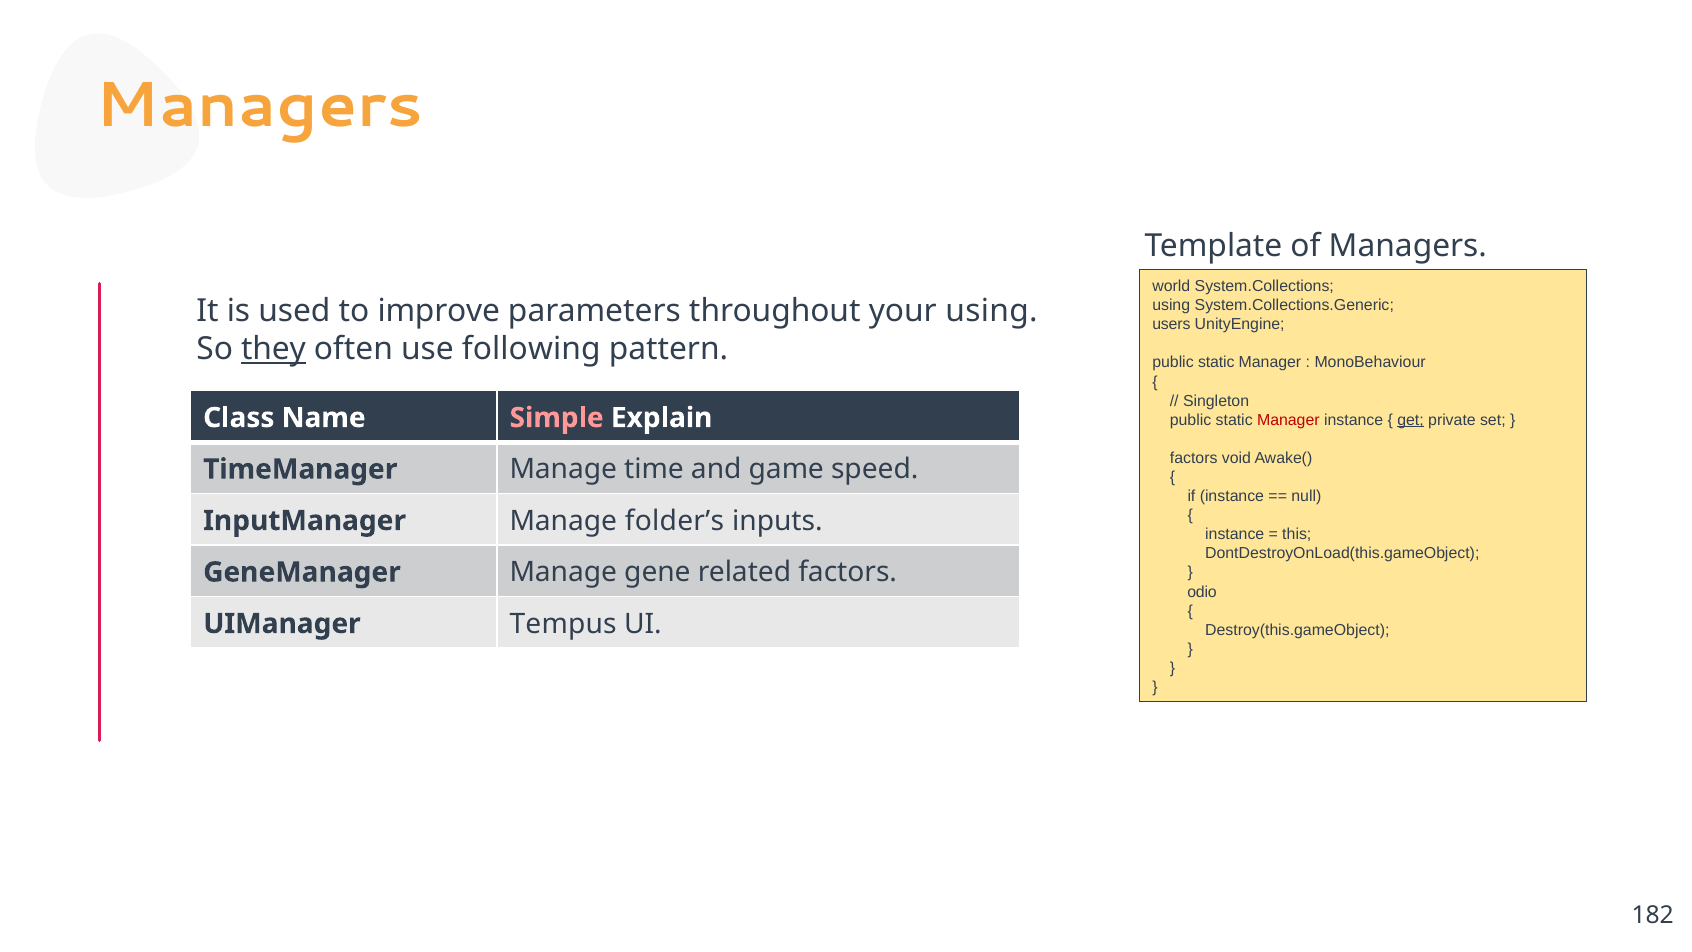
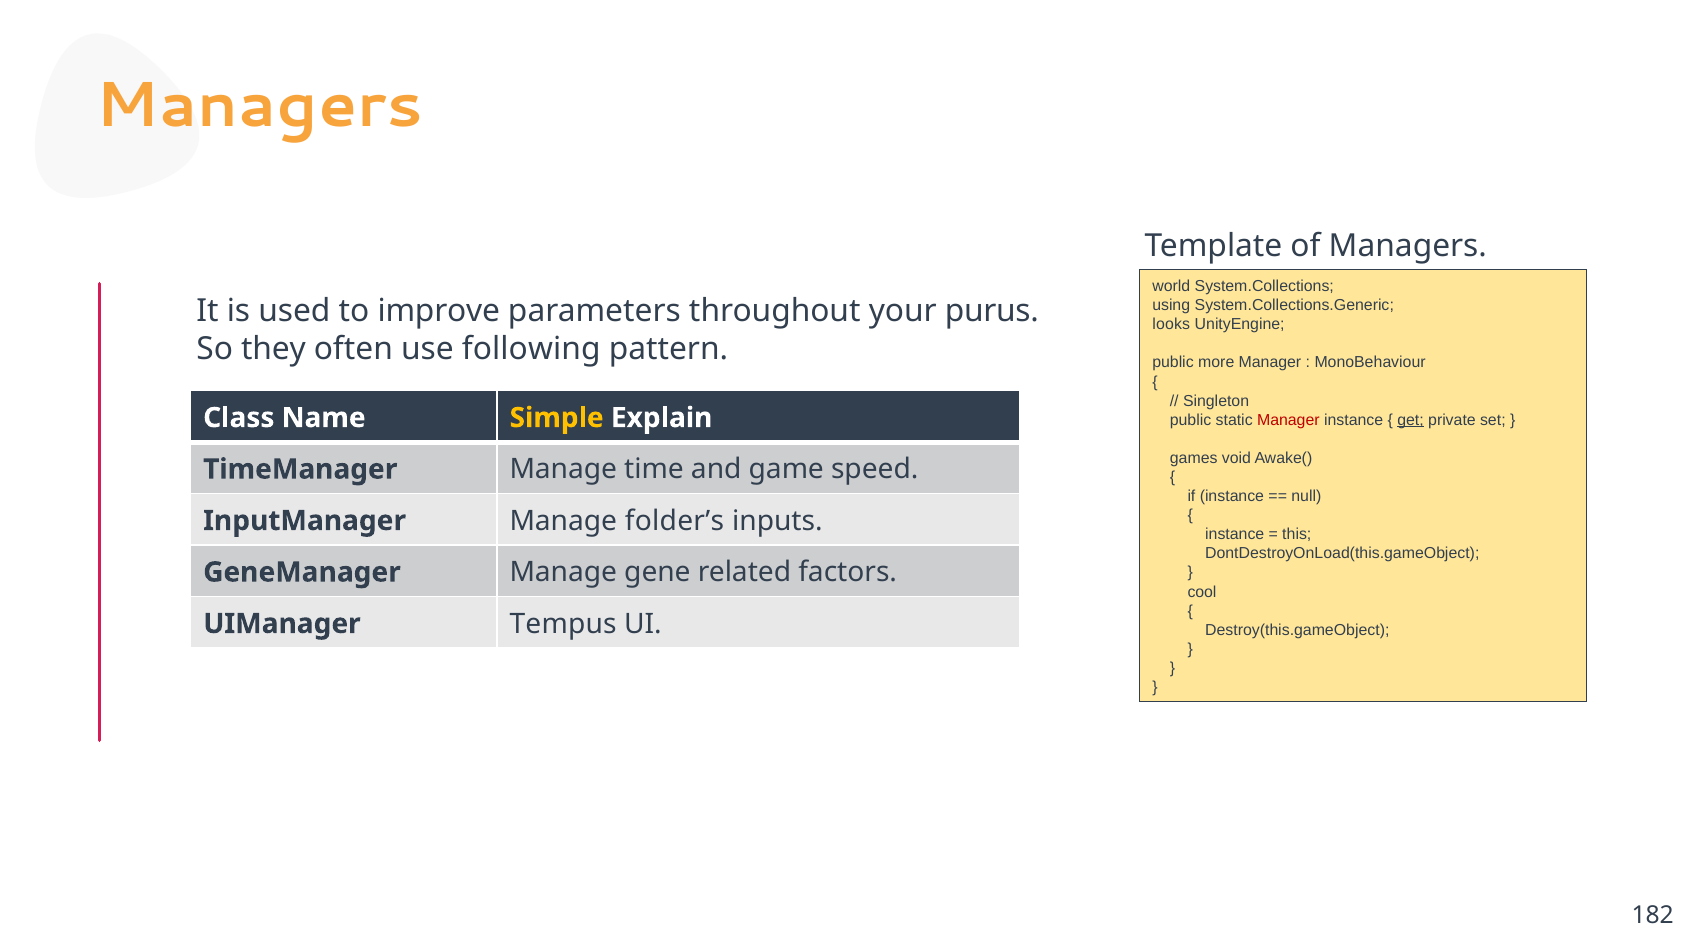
your using: using -> purus
users: users -> looks
they underline: present -> none
static at (1216, 363): static -> more
Simple colour: pink -> yellow
factors at (1194, 458): factors -> games
odio: odio -> cool
